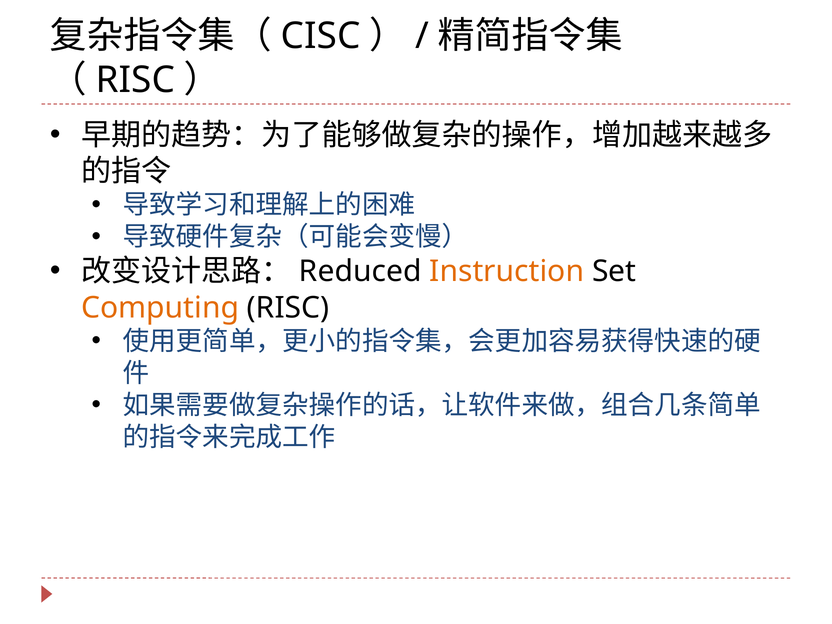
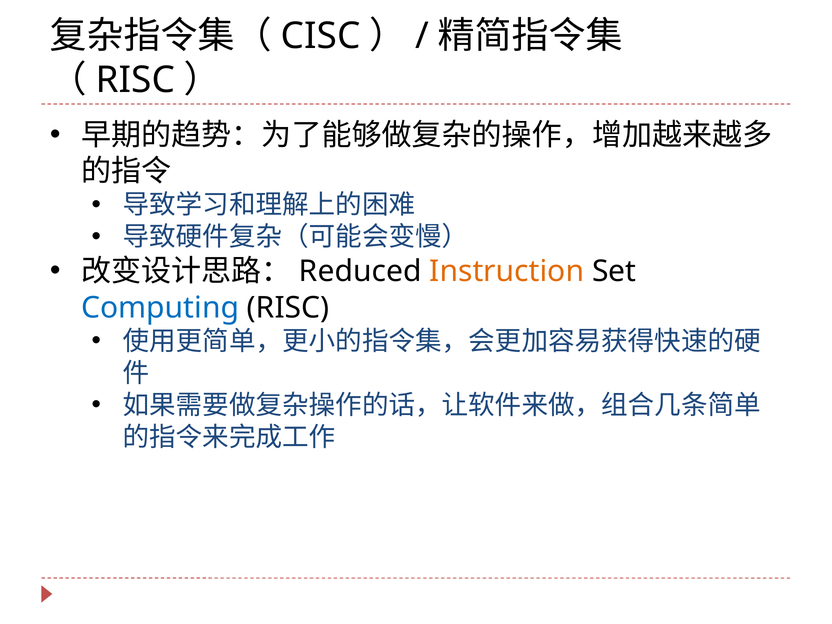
Computing colour: orange -> blue
